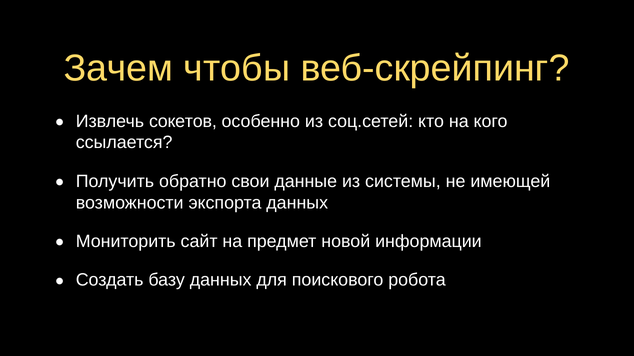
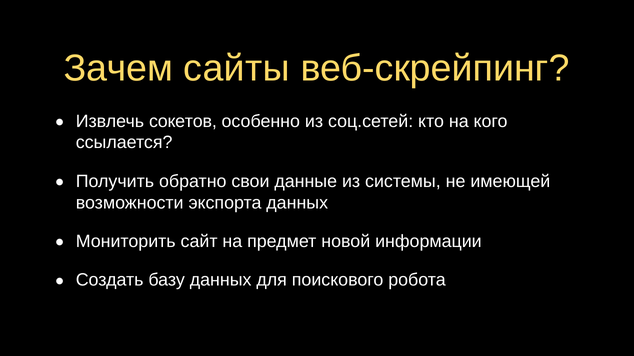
чтобы: чтобы -> сайты
